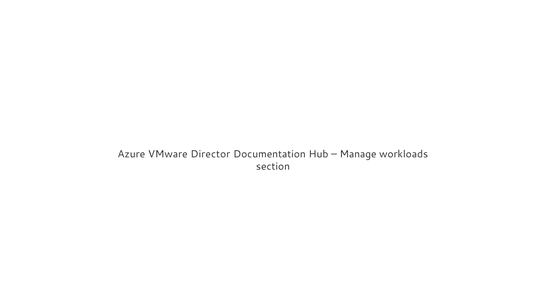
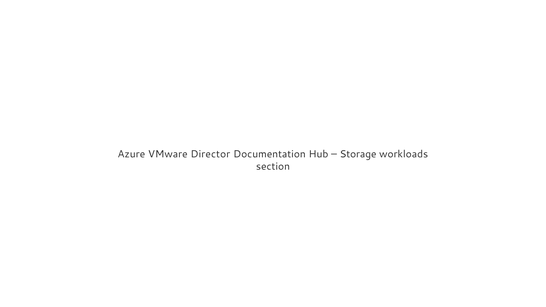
Manage: Manage -> Storage
